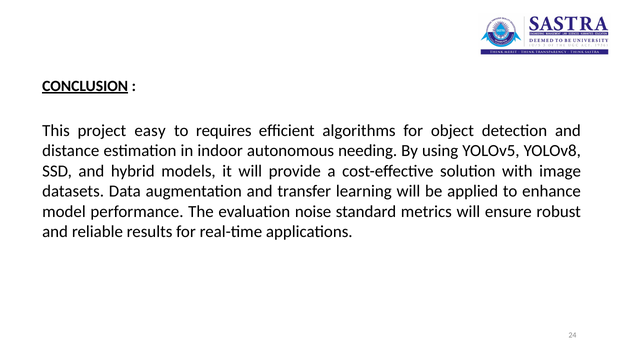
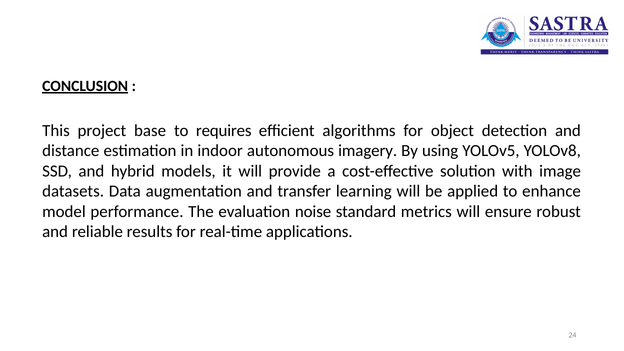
easy: easy -> base
needing: needing -> imagery
